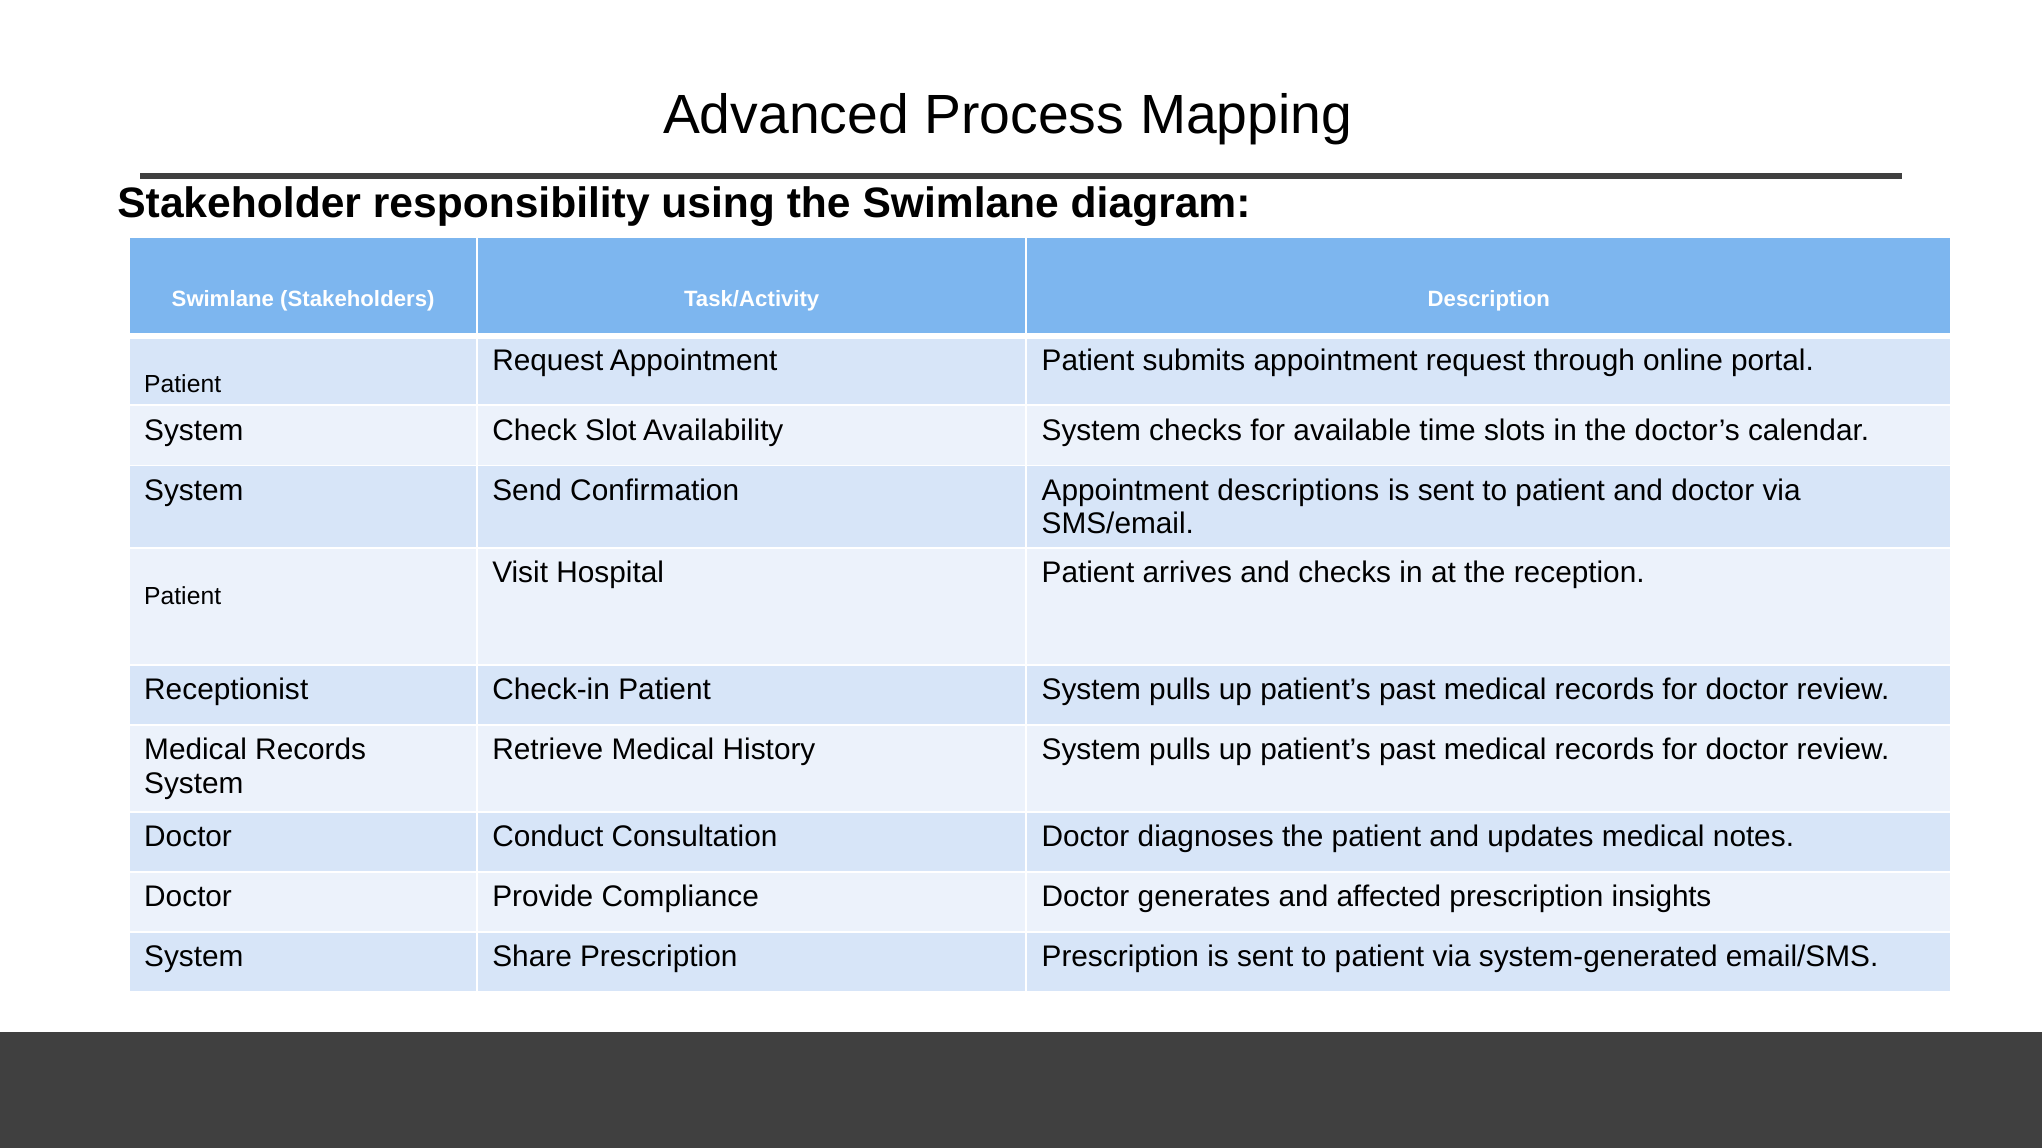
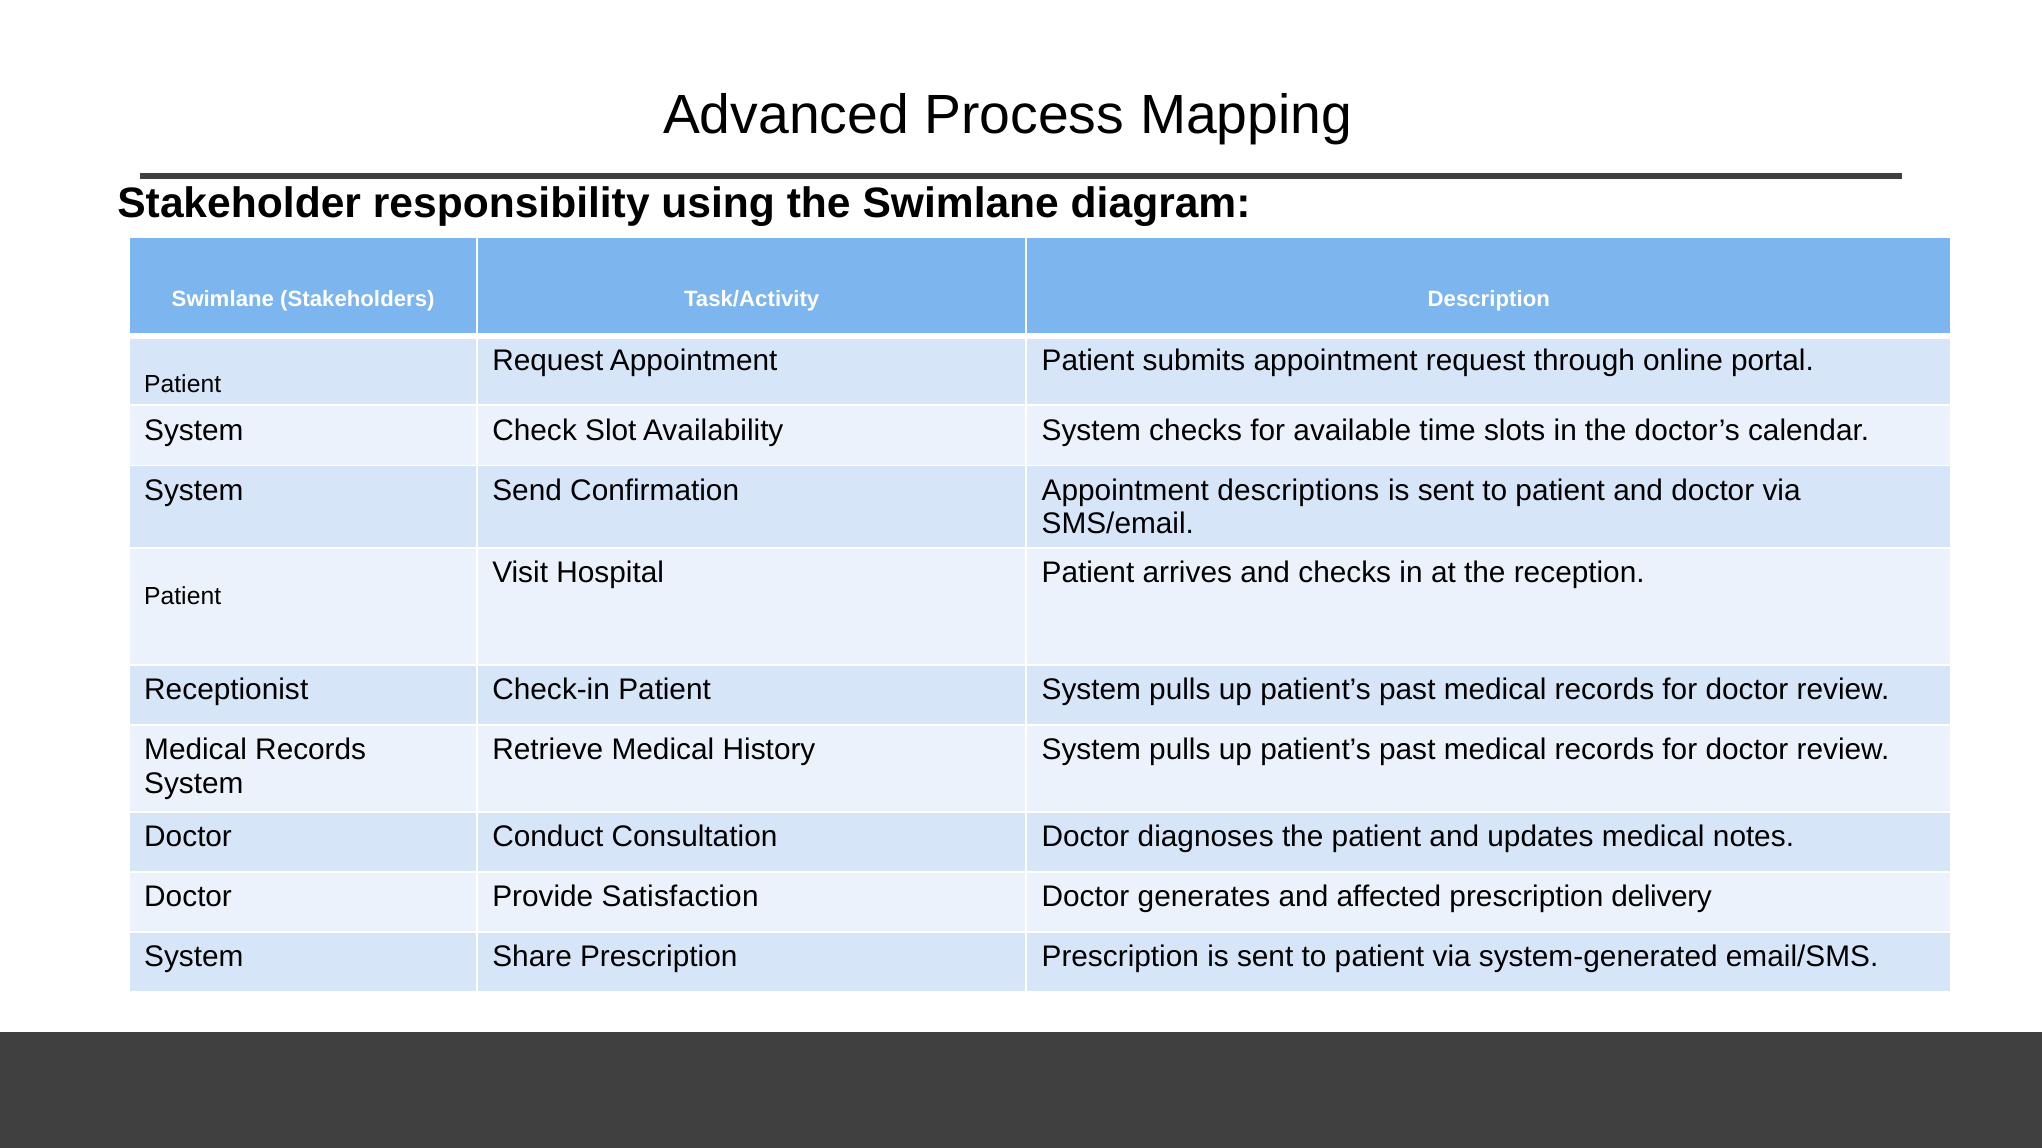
Compliance: Compliance -> Satisfaction
insights: insights -> delivery
